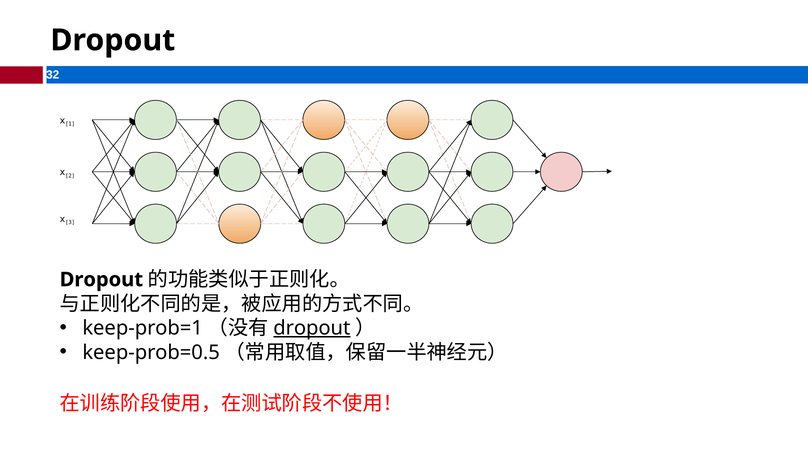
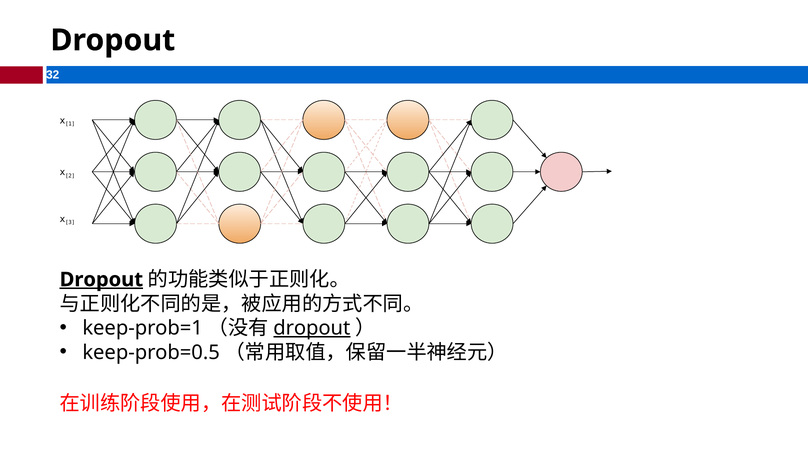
Dropout at (101, 279) underline: none -> present
